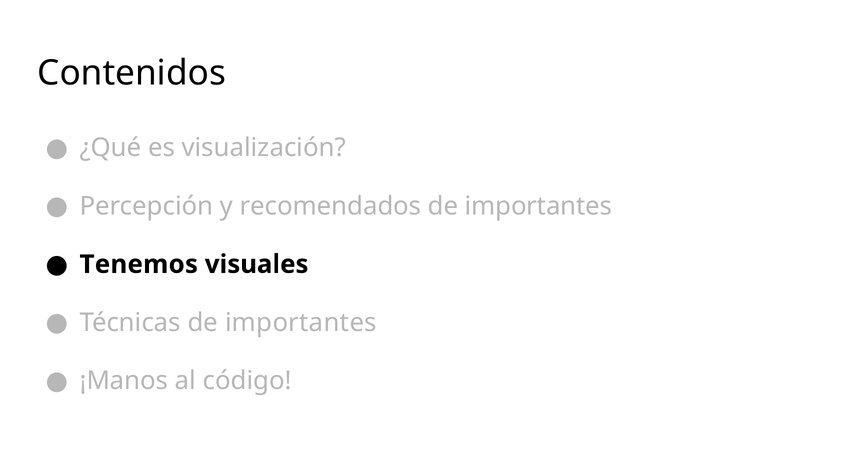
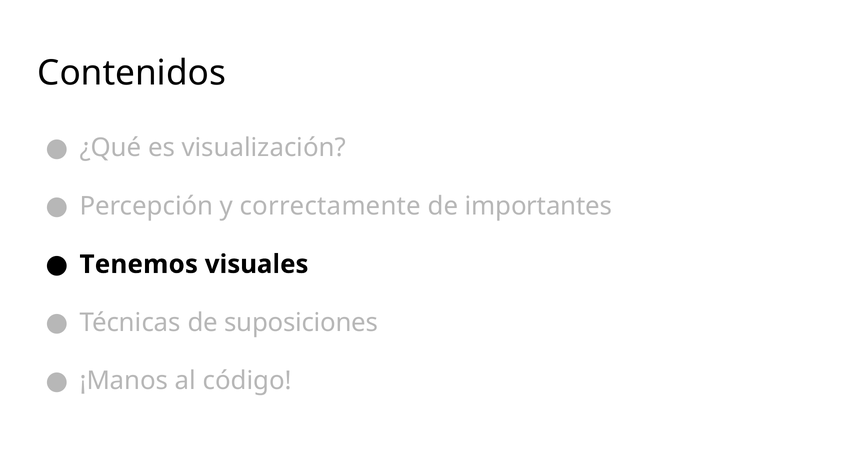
recomendados: recomendados -> correctamente
Técnicas de importantes: importantes -> suposiciones
